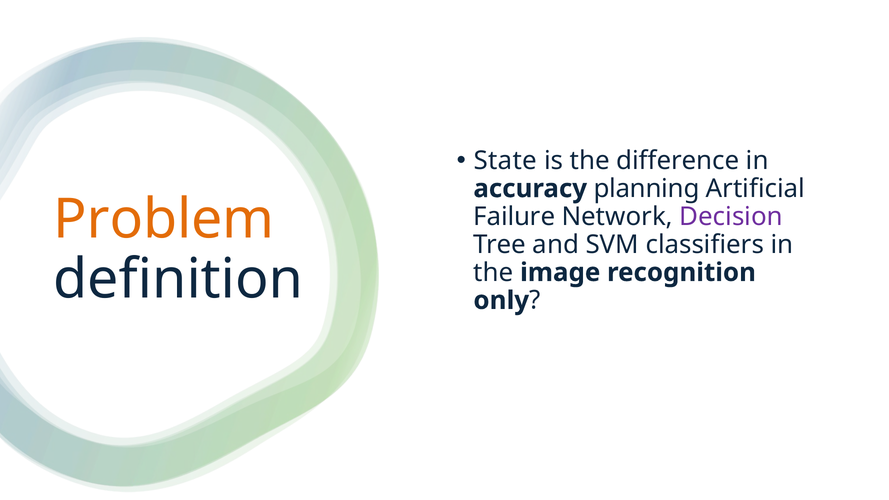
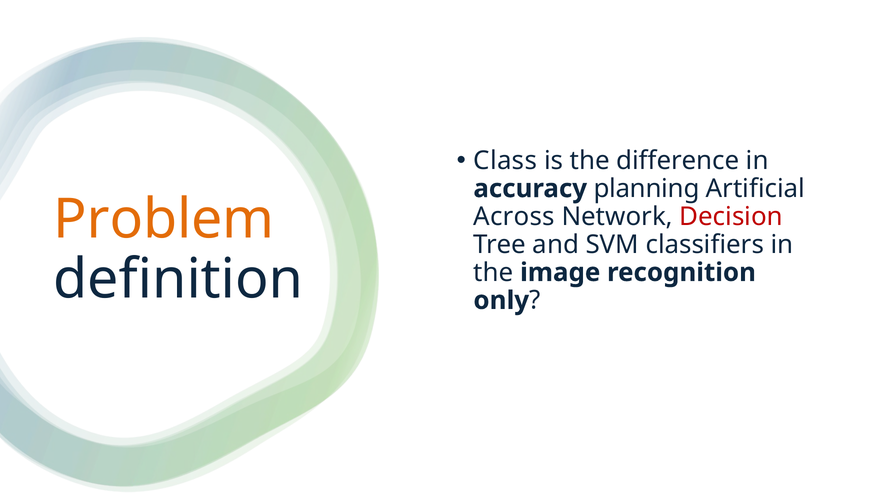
State: State -> Class
Failure: Failure -> Across
Decision colour: purple -> red
